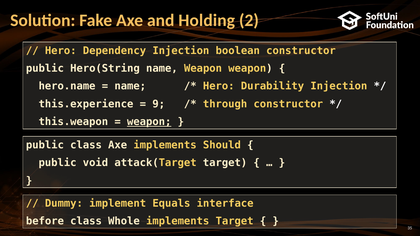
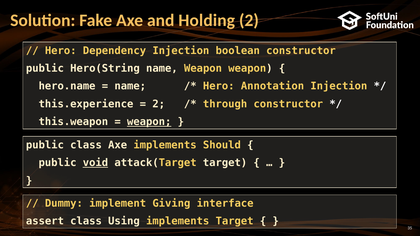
Durability: Durability -> Annotation
9 at (159, 104): 9 -> 2
void underline: none -> present
Equals: Equals -> Giving
before: before -> assert
Whole: Whole -> Using
